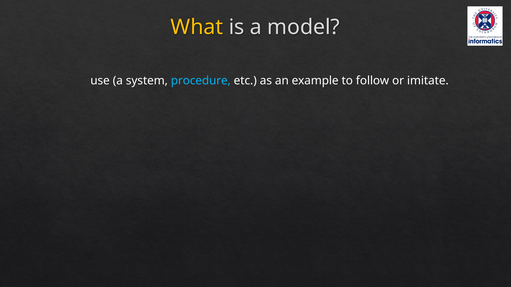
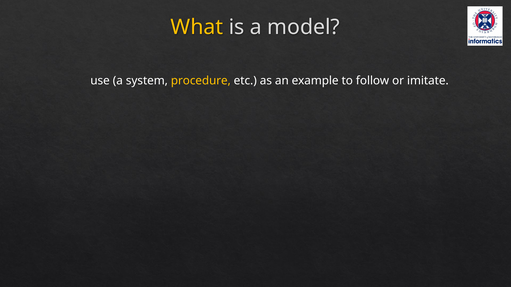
procedure colour: light blue -> yellow
